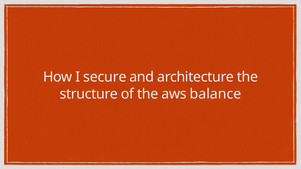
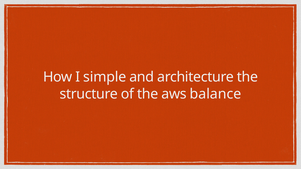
secure: secure -> simple
